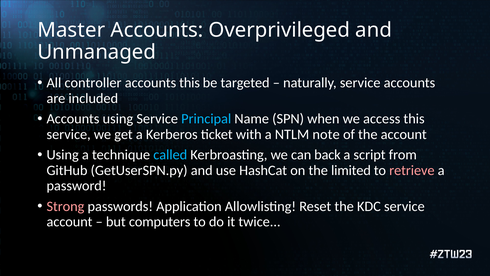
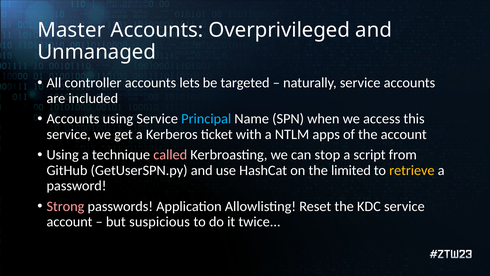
accounts this: this -> lets
note: note -> apps
called colour: light blue -> pink
back: back -> stop
retrieve colour: pink -> yellow
computers: computers -> suspicious
